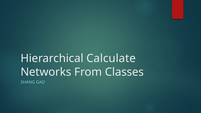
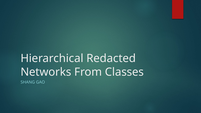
Calculate: Calculate -> Redacted
